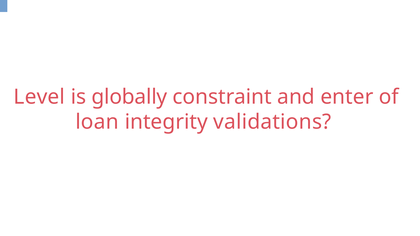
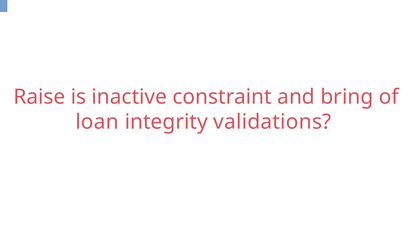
Level: Level -> Raise
globally: globally -> inactive
enter: enter -> bring
